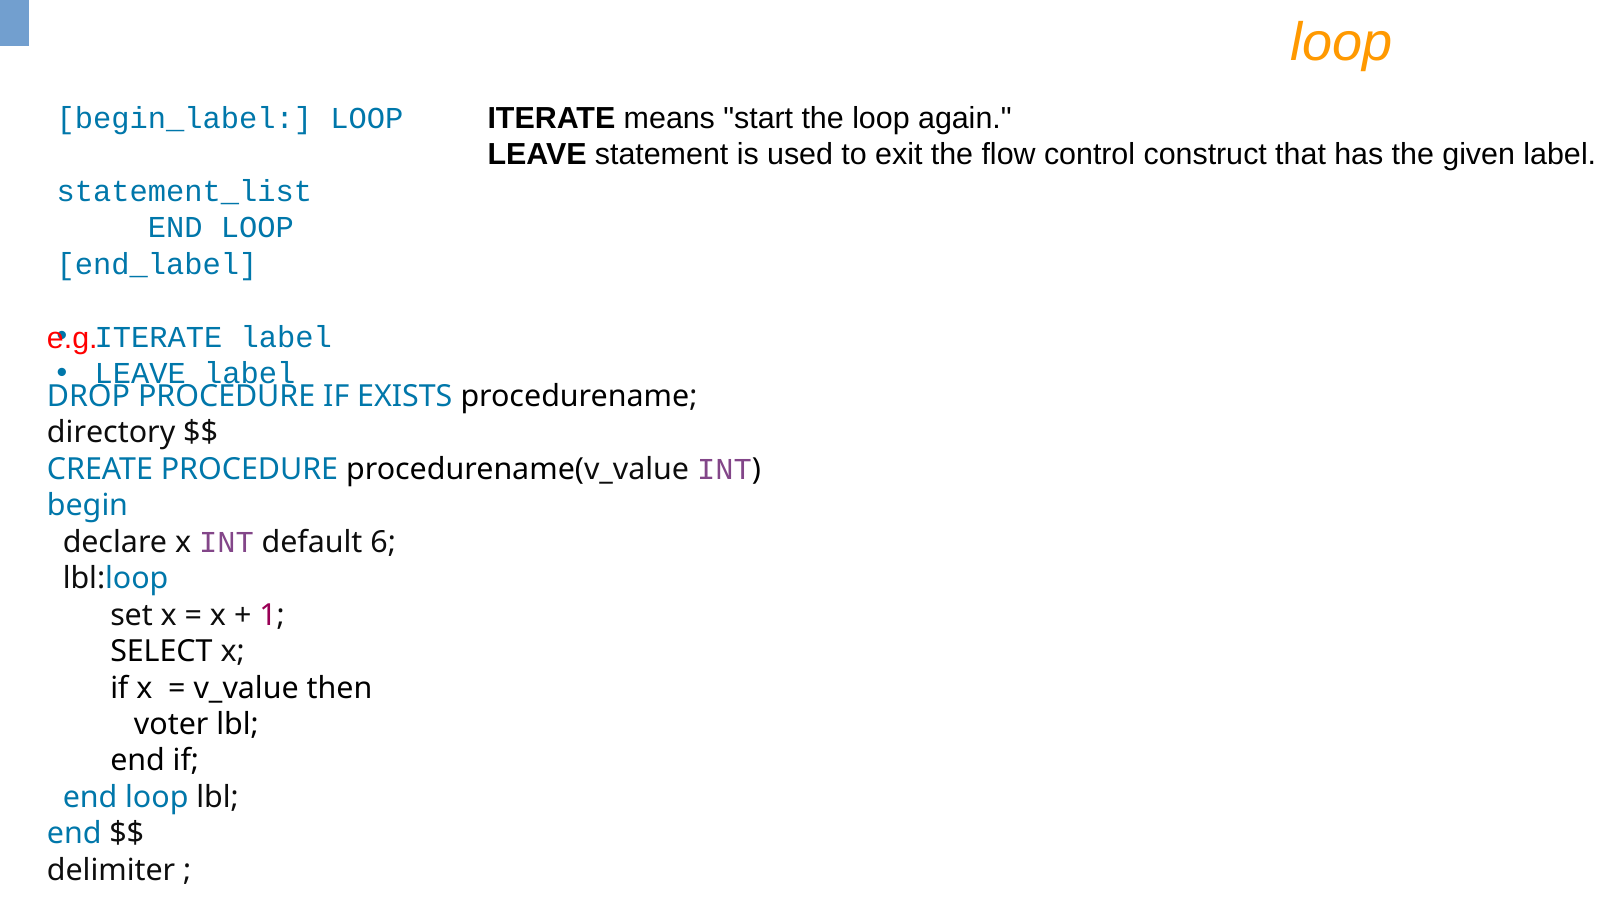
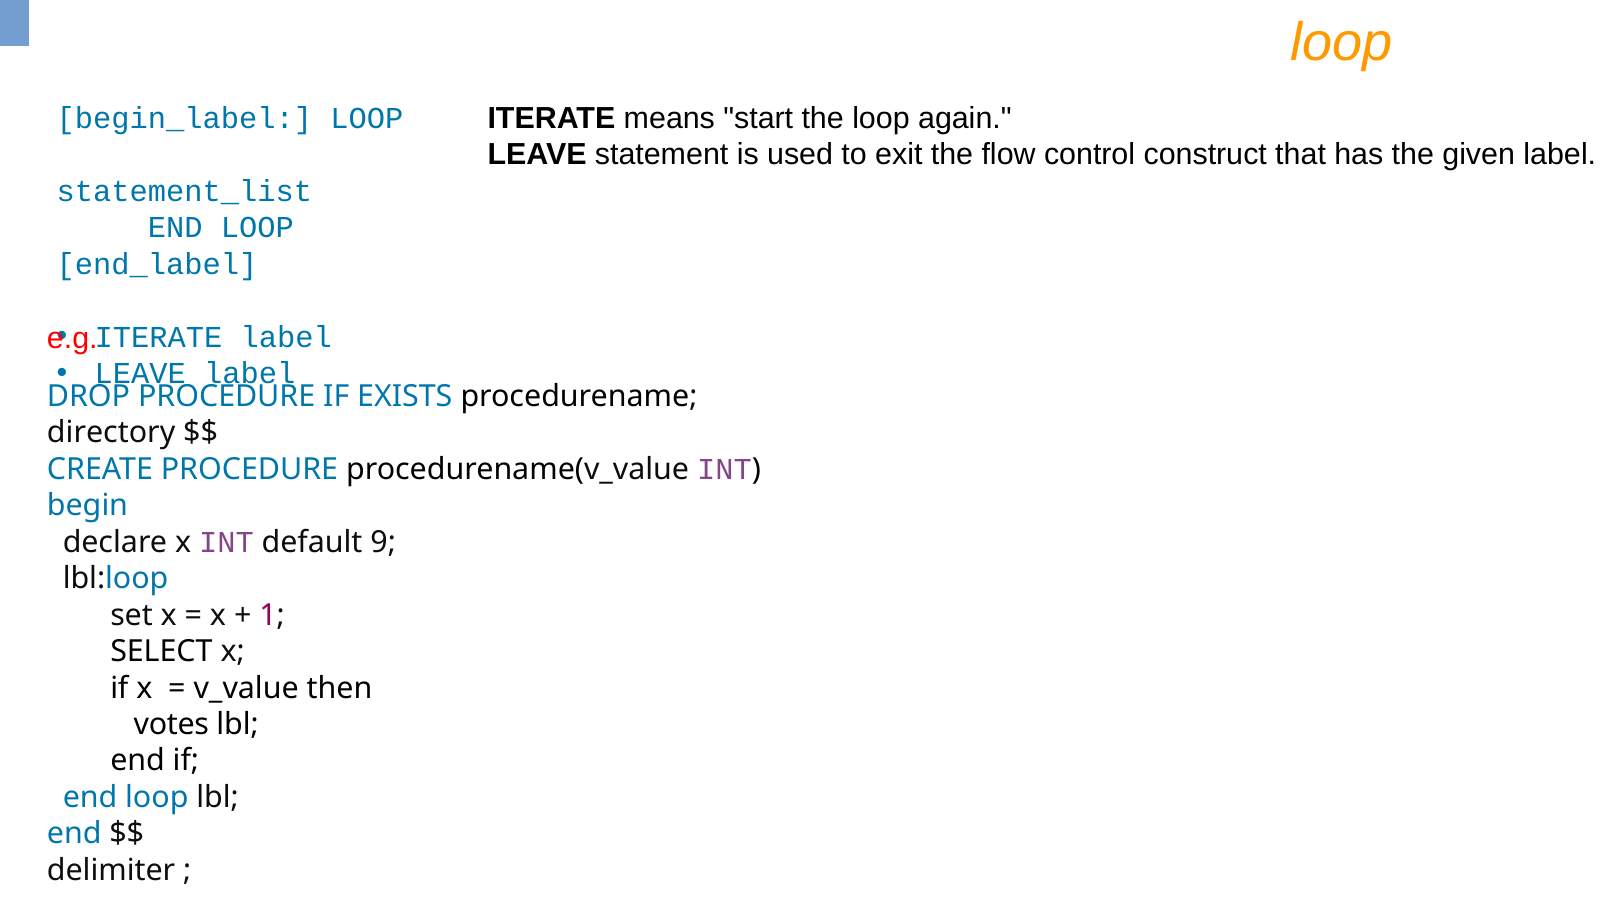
6: 6 -> 9
voter: voter -> votes
